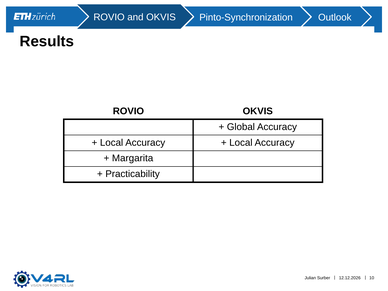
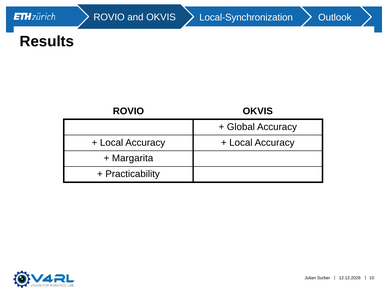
Pinto-Synchronization: Pinto-Synchronization -> Local-Synchronization
